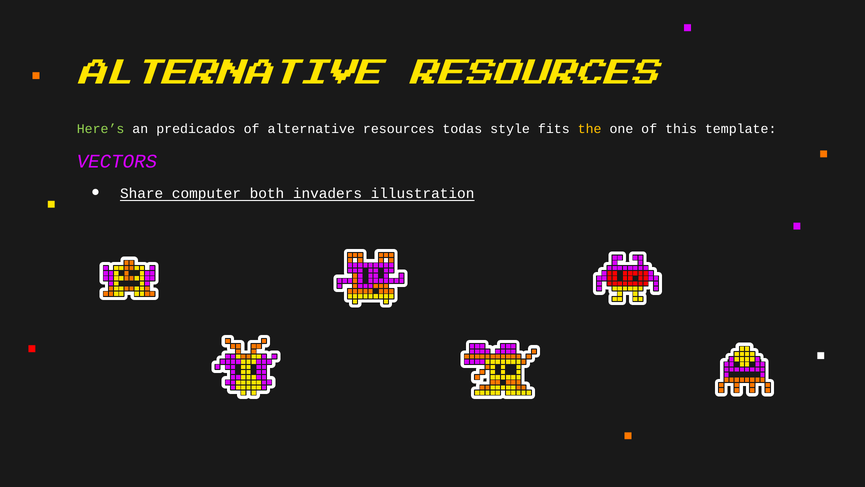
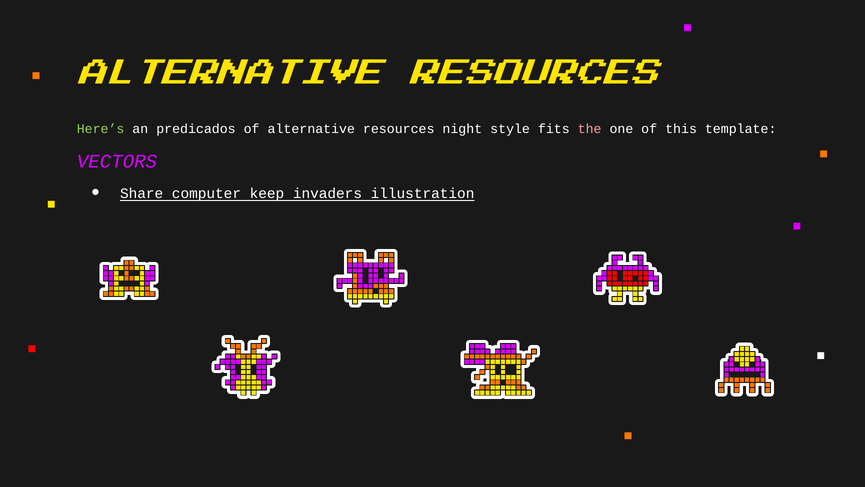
todas: todas -> night
the colour: yellow -> pink
both: both -> keep
